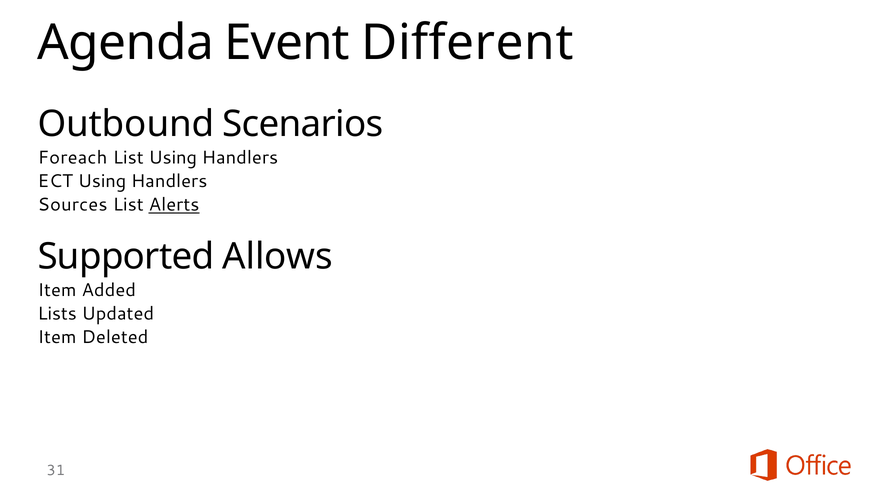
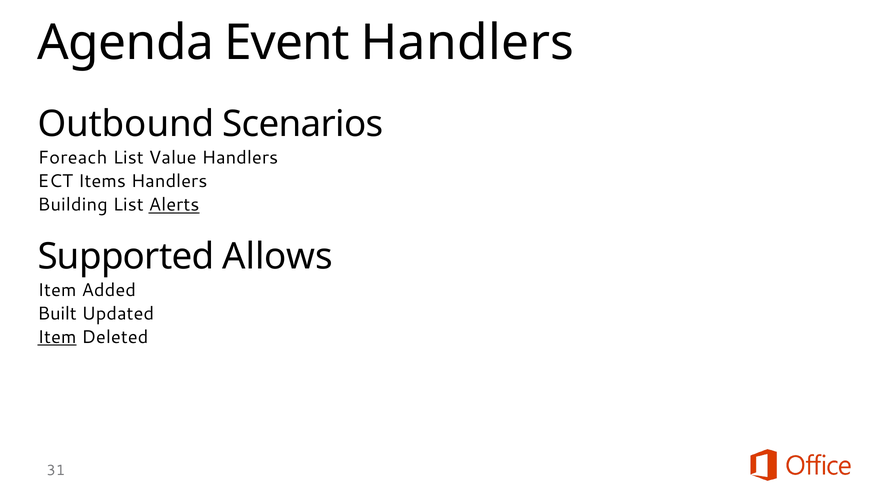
Event Different: Different -> Handlers
List Using: Using -> Value
ECT Using: Using -> Items
Sources: Sources -> Building
Lists: Lists -> Built
Item at (57, 337) underline: none -> present
